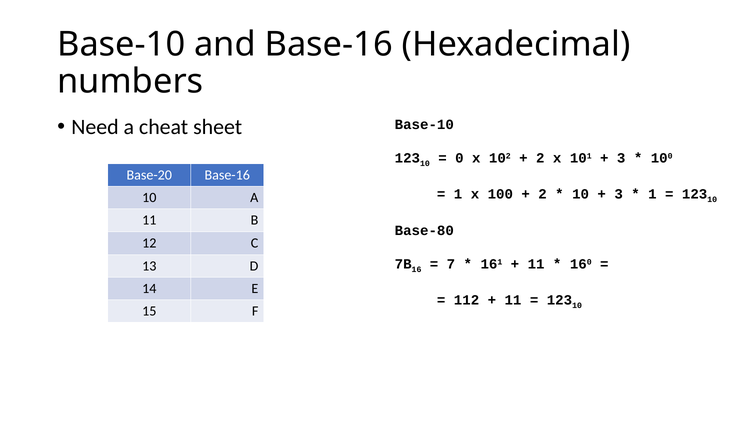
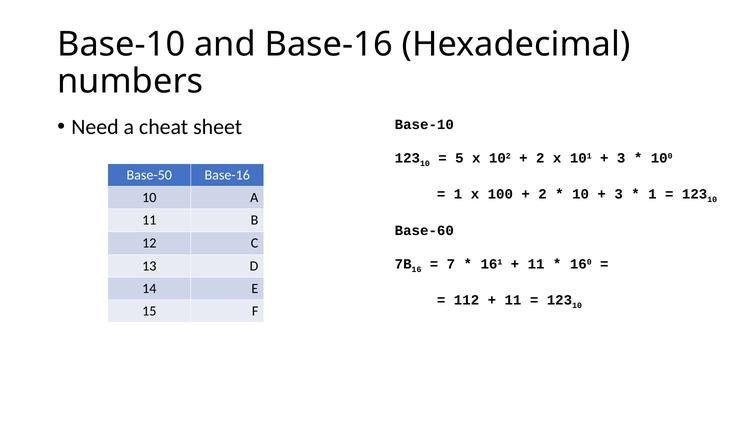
0: 0 -> 5
Base-20: Base-20 -> Base-50
Base-80: Base-80 -> Base-60
